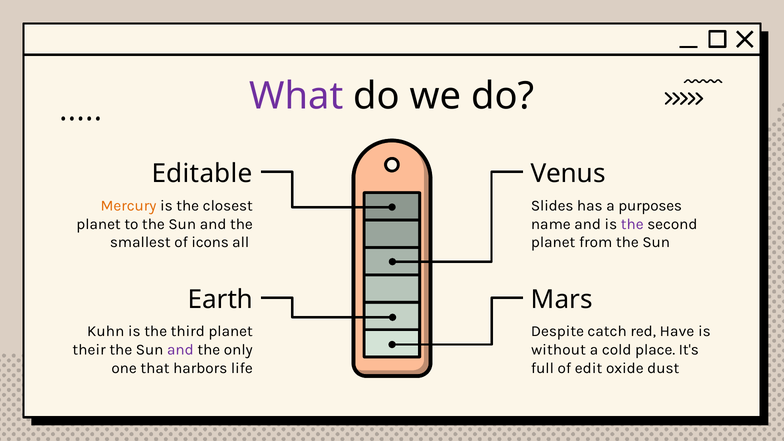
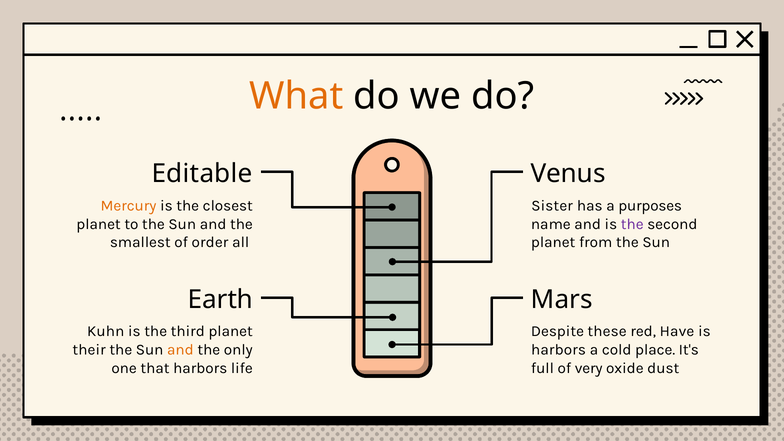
What colour: purple -> orange
Slides: Slides -> Sister
icons: icons -> order
catch: catch -> these
and at (180, 350) colour: purple -> orange
without at (559, 350): without -> harbors
edit: edit -> very
